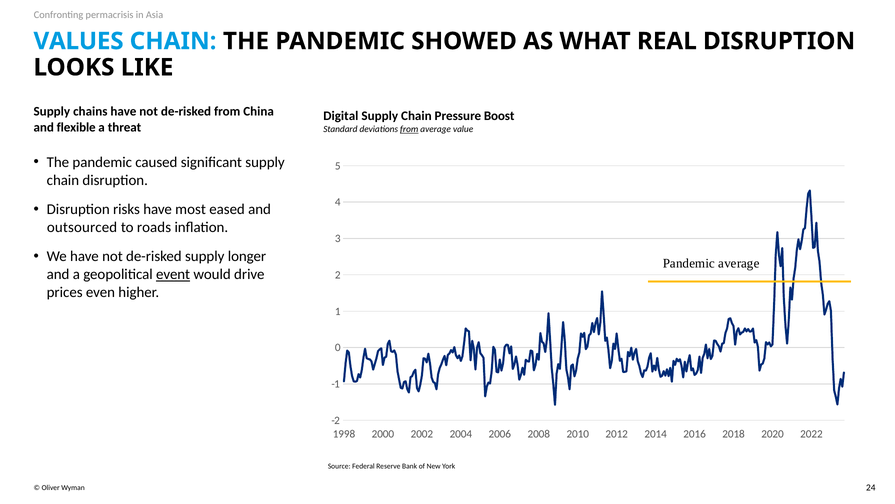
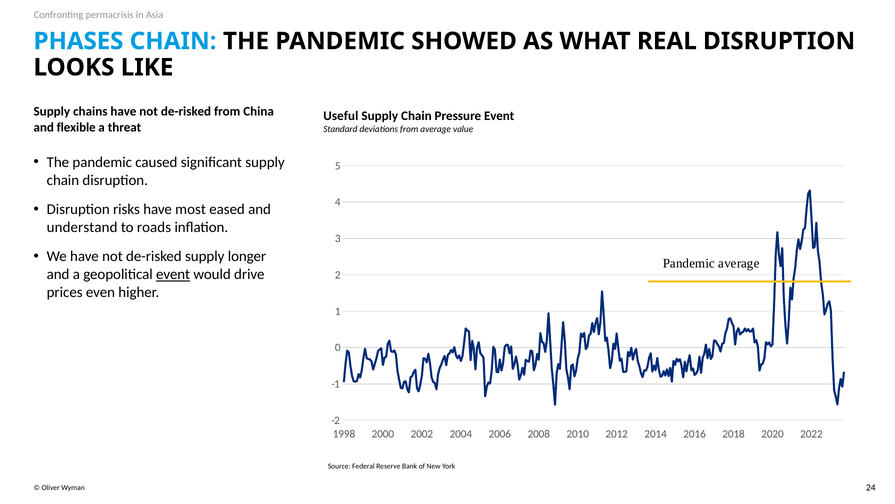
VALUES: VALUES -> PHASES
Digital: Digital -> Useful
Pressure Boost: Boost -> Event
from at (409, 129) underline: present -> none
outsourced: outsourced -> understand
